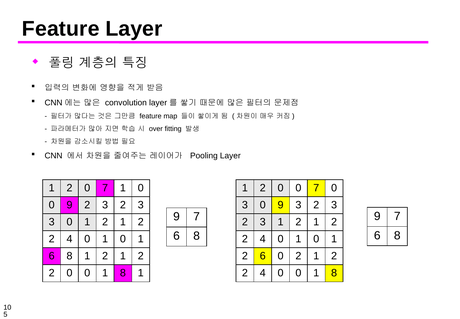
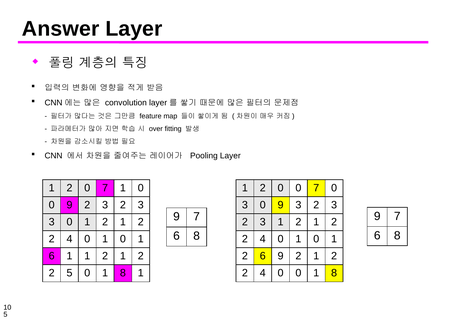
Feature at (61, 29): Feature -> Answer
8 at (69, 256): 8 -> 1
6 0: 0 -> 9
0 at (69, 273): 0 -> 5
